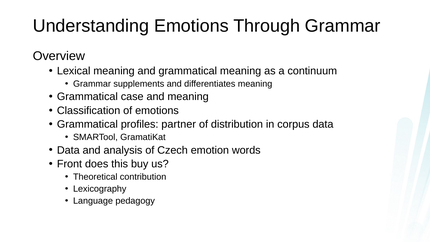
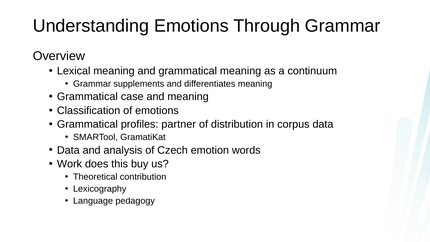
Front: Front -> Work
